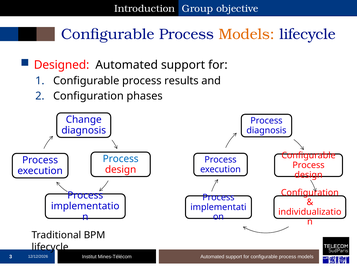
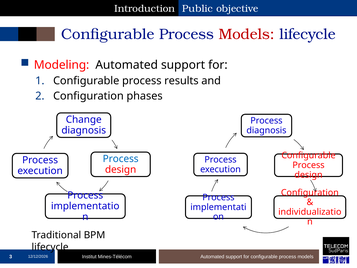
Group: Group -> Public
Models at (247, 34) colour: orange -> red
Designed: Designed -> Modeling
